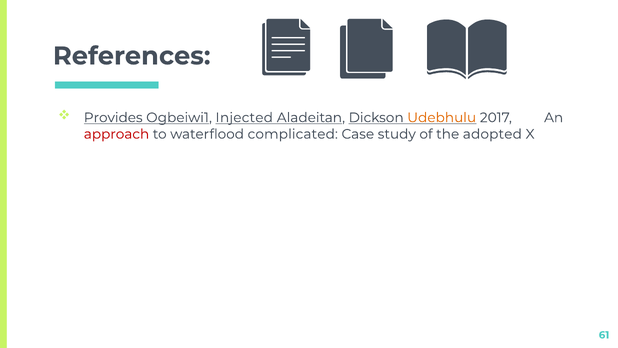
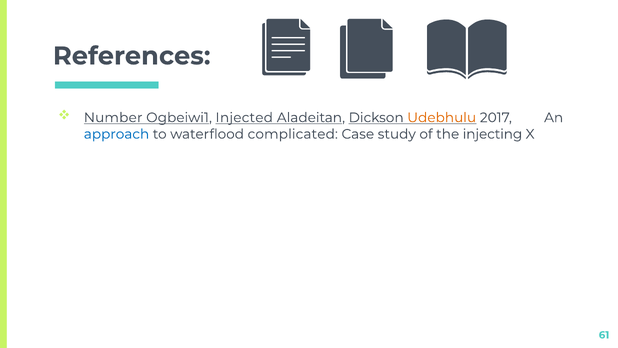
Provides: Provides -> Number
approach colour: red -> blue
adopted: adopted -> injecting
